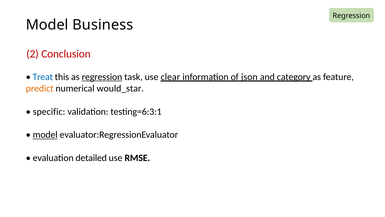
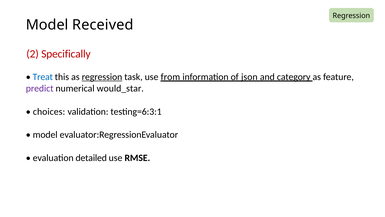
Business: Business -> Received
Conclusion: Conclusion -> Specifically
clear: clear -> from
predict colour: orange -> purple
specific: specific -> choices
model at (45, 135) underline: present -> none
